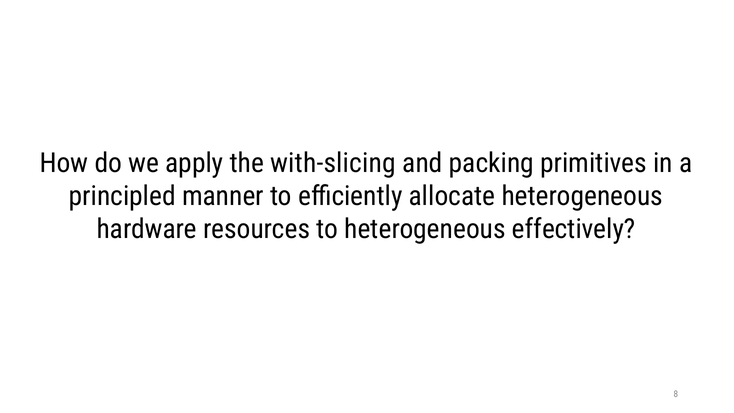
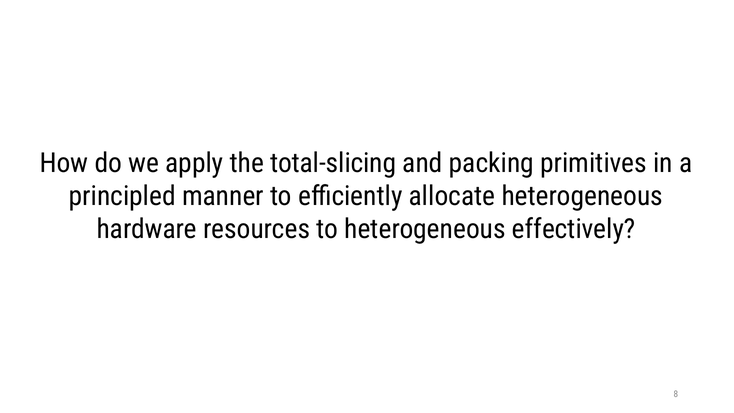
with-slicing: with-slicing -> total-slicing
